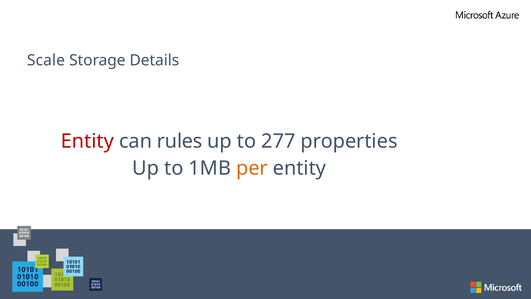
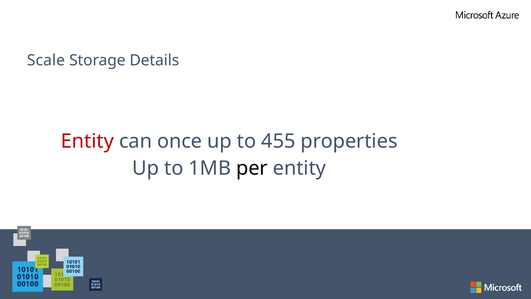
rules: rules -> once
277: 277 -> 455
per colour: orange -> black
